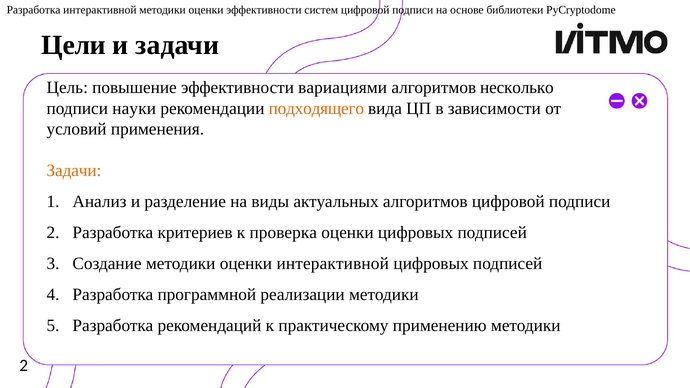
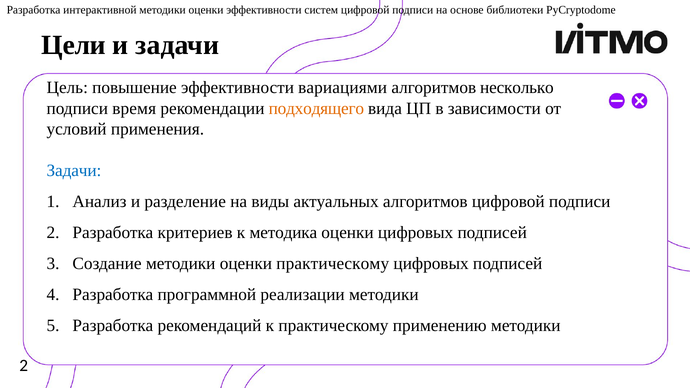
науки: науки -> время
Задачи at (74, 170) colour: orange -> blue
проверка: проверка -> методика
оценки интерактивной: интерактивной -> практическому
